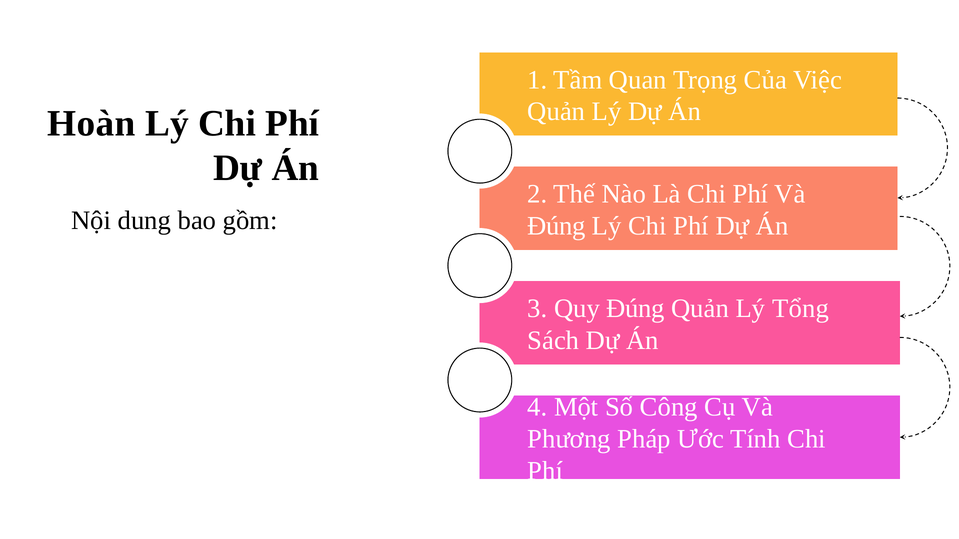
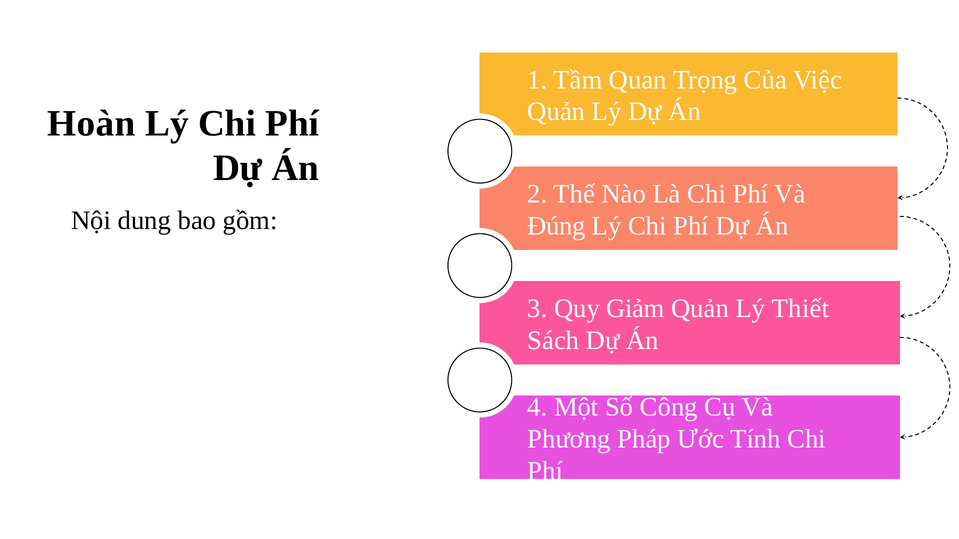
Quy Đúng: Đúng -> Giảm
Tổng: Tổng -> Thiết
